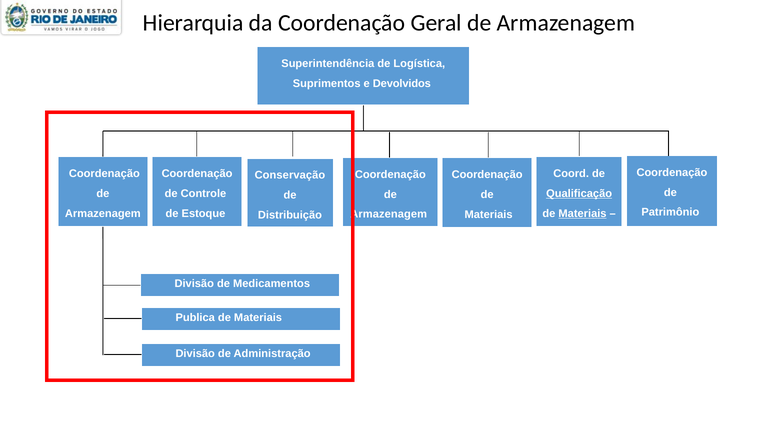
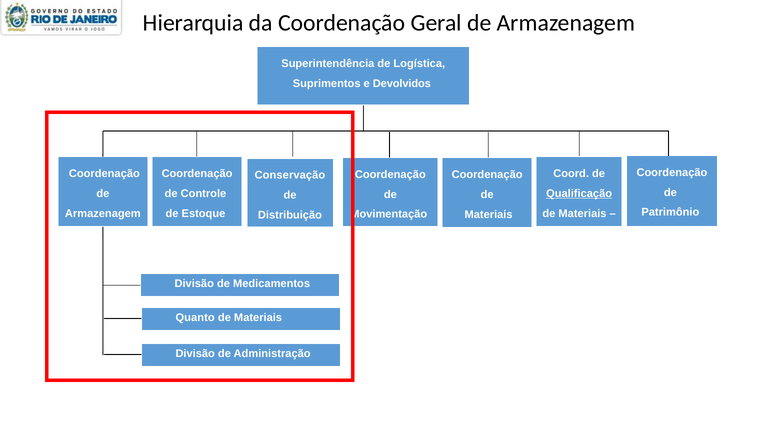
Materiais at (583, 213) underline: present -> none
Armazenagem at (389, 214): Armazenagem -> Movimentação
Publica: Publica -> Quanto
